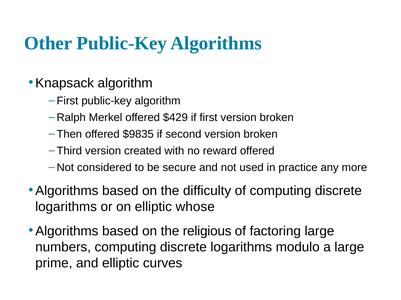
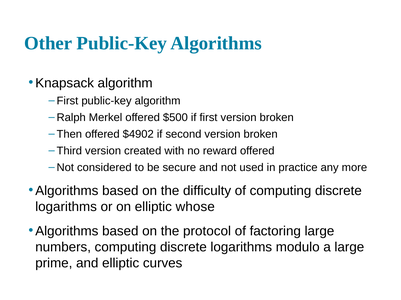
$429: $429 -> $500
$9835: $9835 -> $4902
religious: religious -> protocol
